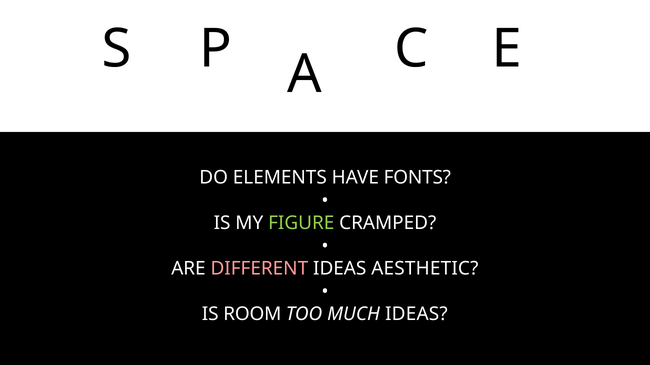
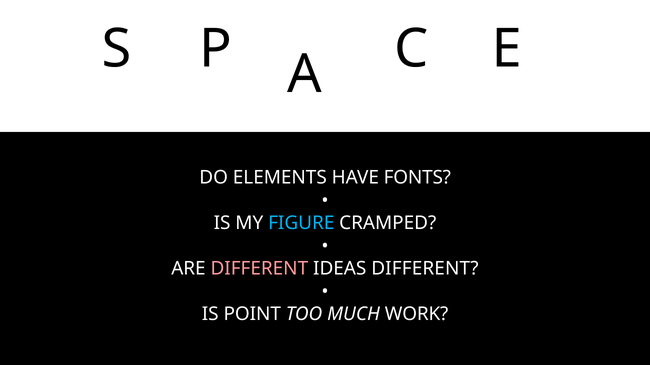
FIGURE colour: light green -> light blue
IDEAS AESTHETIC: AESTHETIC -> DIFFERENT
ROOM: ROOM -> POINT
MUCH IDEAS: IDEAS -> WORK
